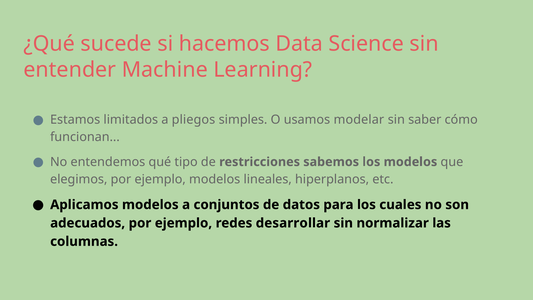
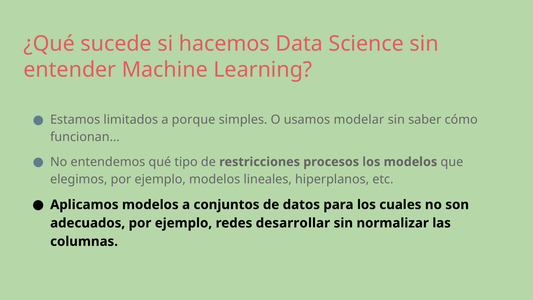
pliegos: pliegos -> porque
sabemos: sabemos -> procesos
